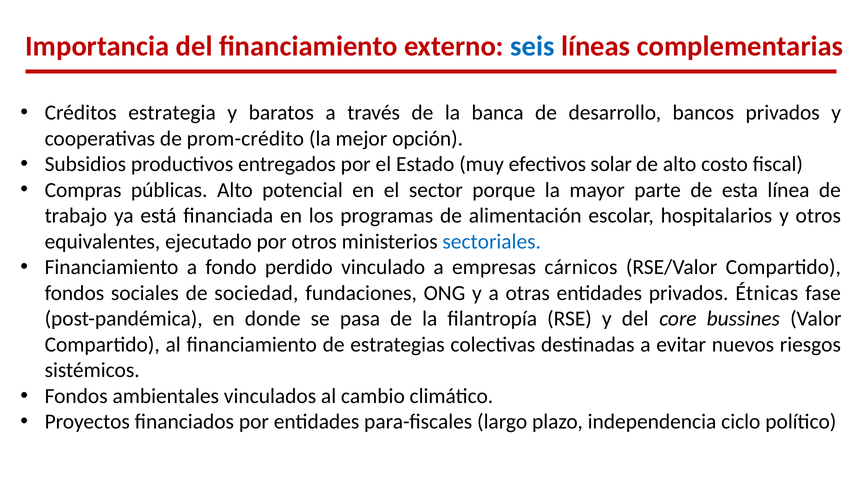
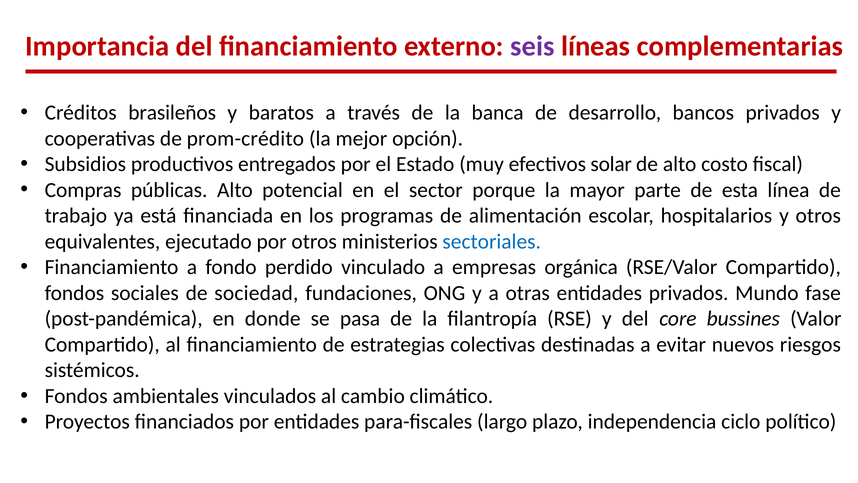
seis colour: blue -> purple
estrategia: estrategia -> brasileños
cárnicos: cárnicos -> orgánica
Étnicas: Étnicas -> Mundo
